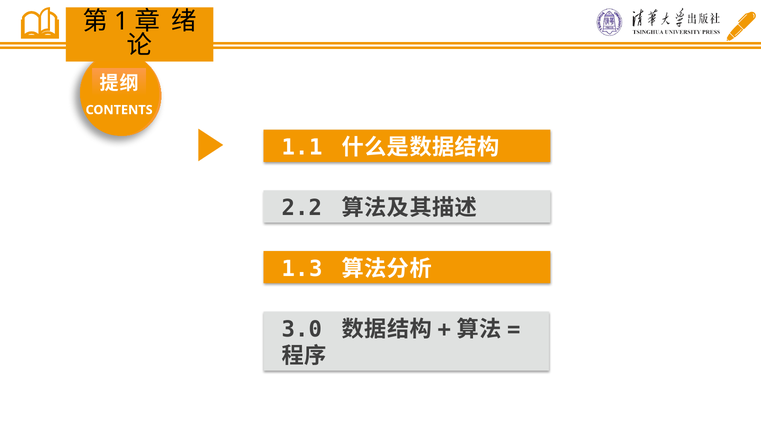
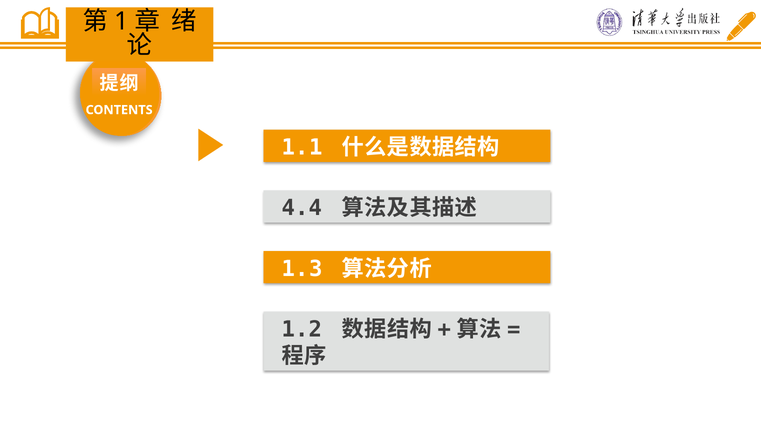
2.2: 2.2 -> 4.4
3.0: 3.0 -> 1.2
